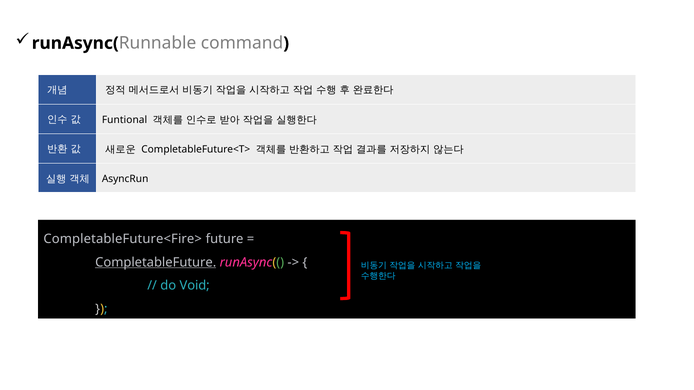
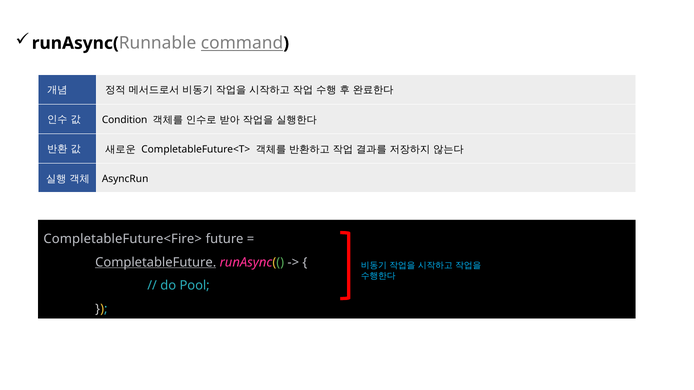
command underline: none -> present
Funtional: Funtional -> Condition
Void: Void -> Pool
